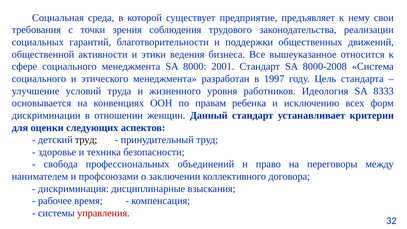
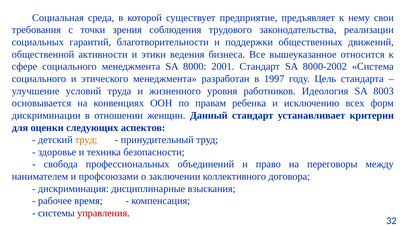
8000-2008: 8000-2008 -> 8000-2002
8333: 8333 -> 8003
труд at (86, 140) colour: black -> orange
